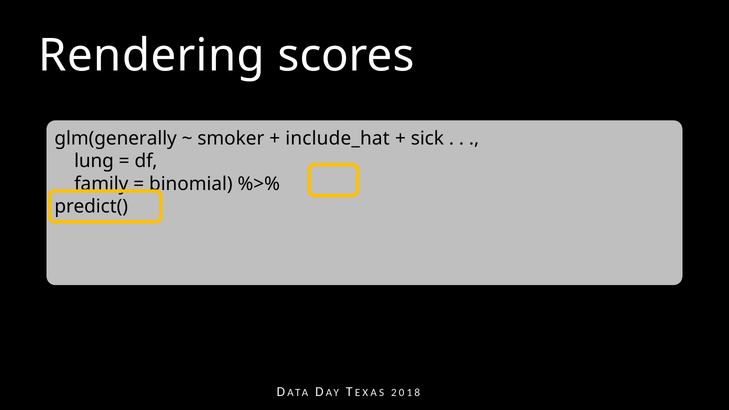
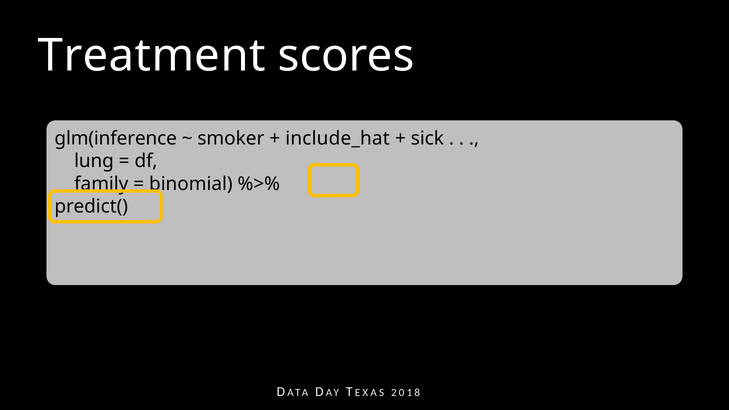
Rendering: Rendering -> Treatment
glm(generally: glm(generally -> glm(inference
